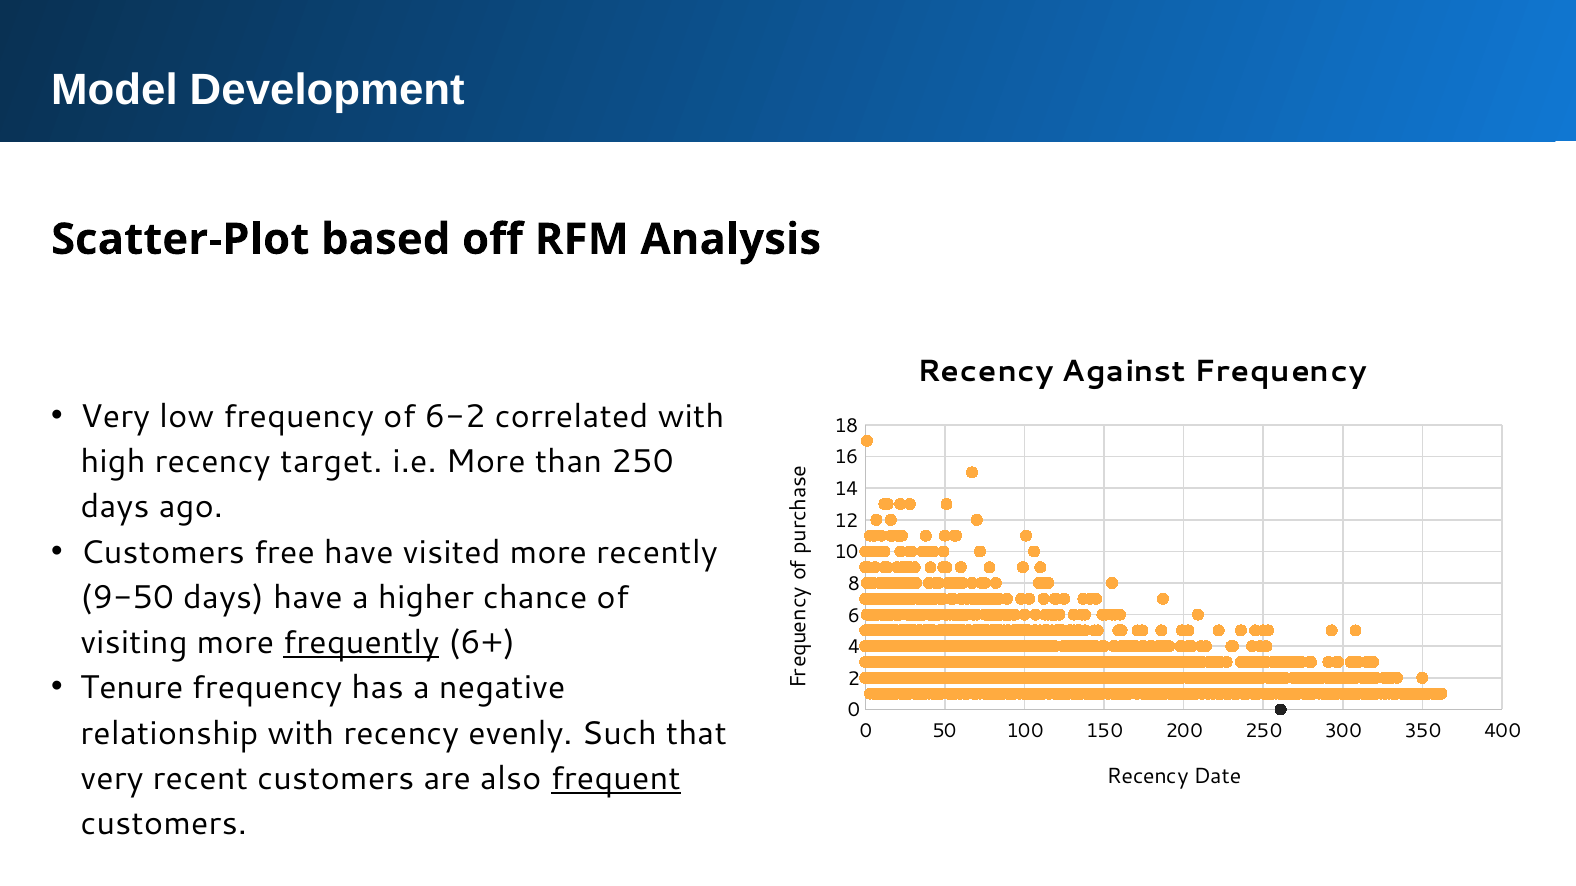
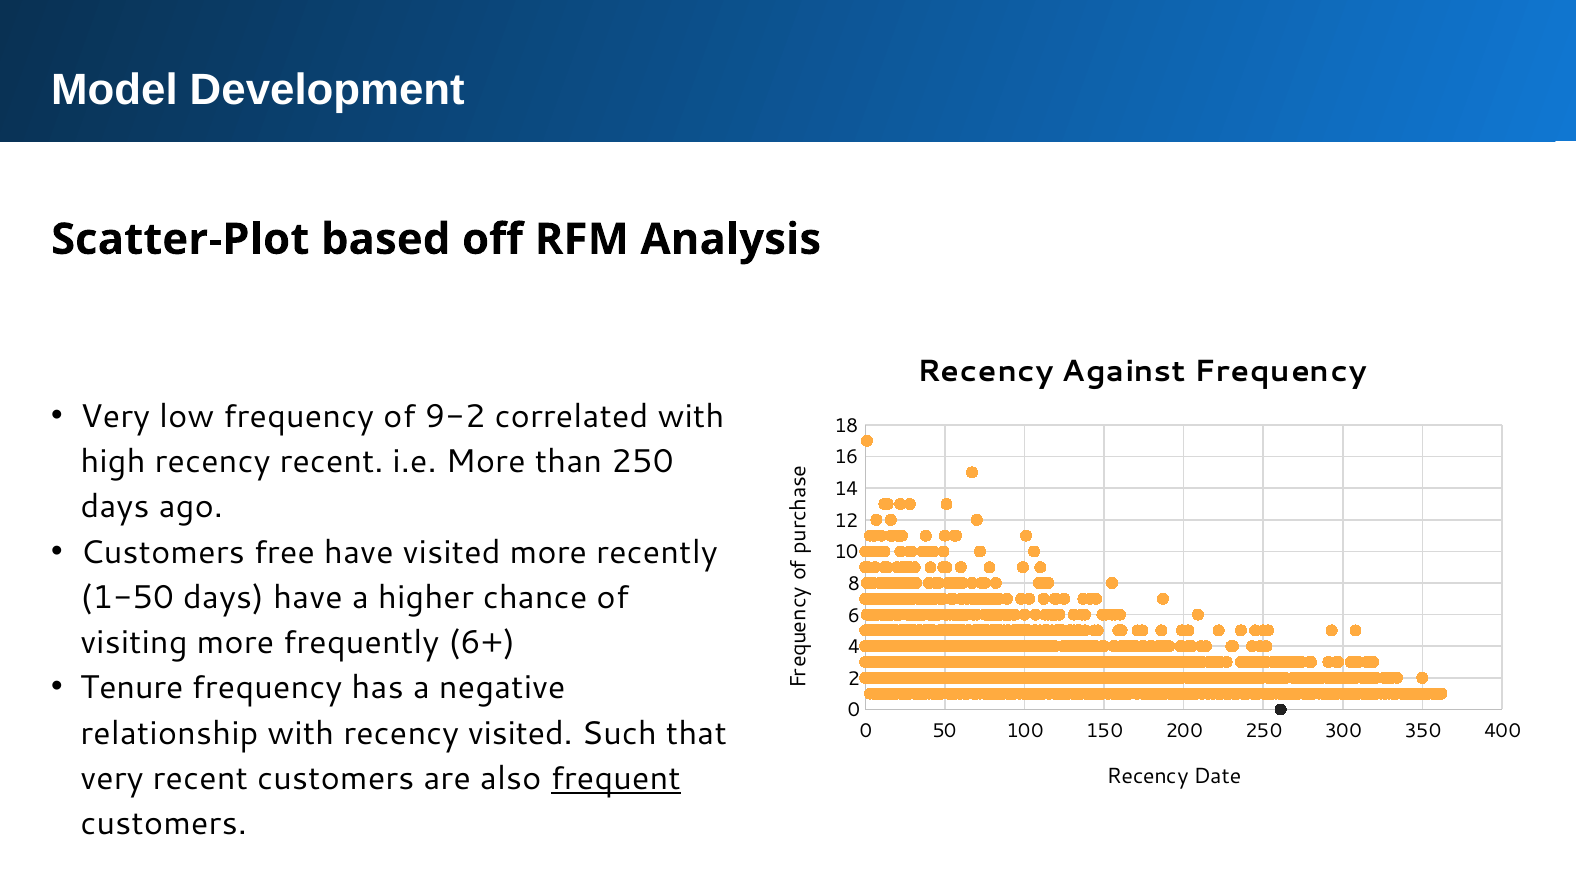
6-2: 6-2 -> 9-2
recency target: target -> recent
9-50: 9-50 -> 1-50
frequently underline: present -> none
recency evenly: evenly -> visited
